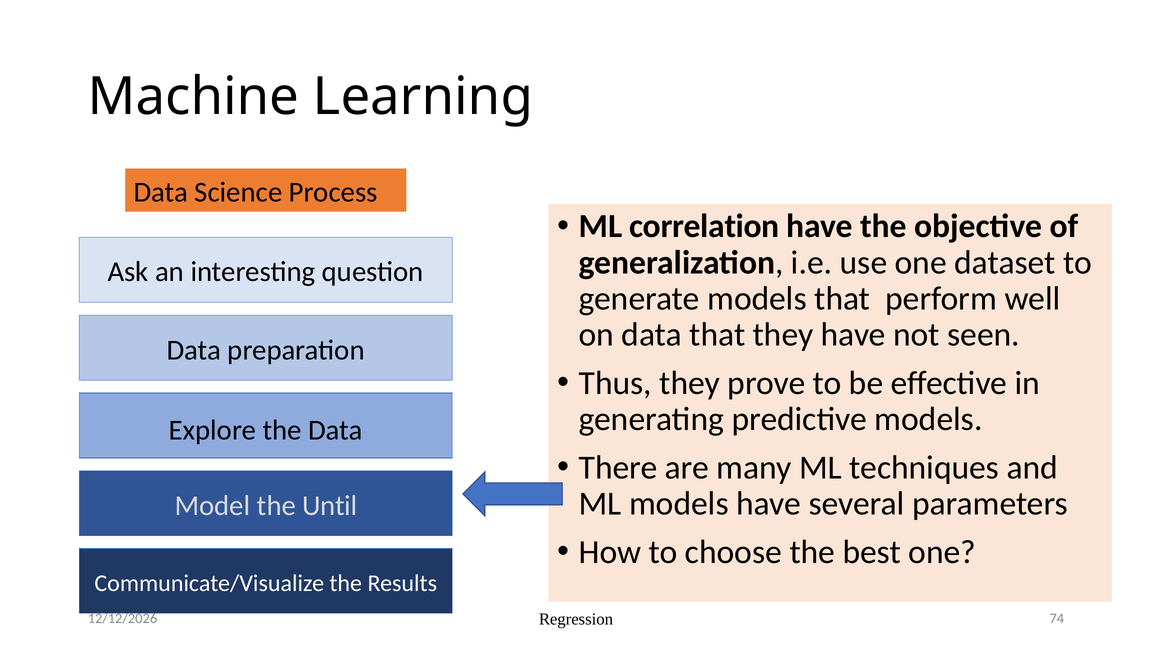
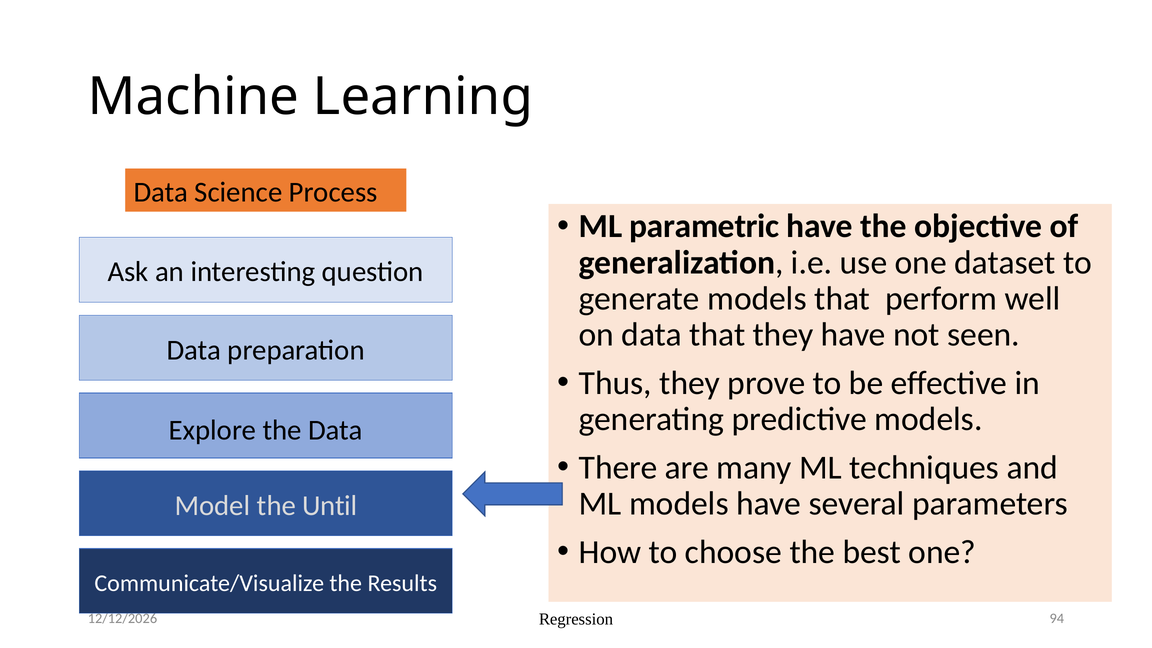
correlation: correlation -> parametric
74: 74 -> 94
